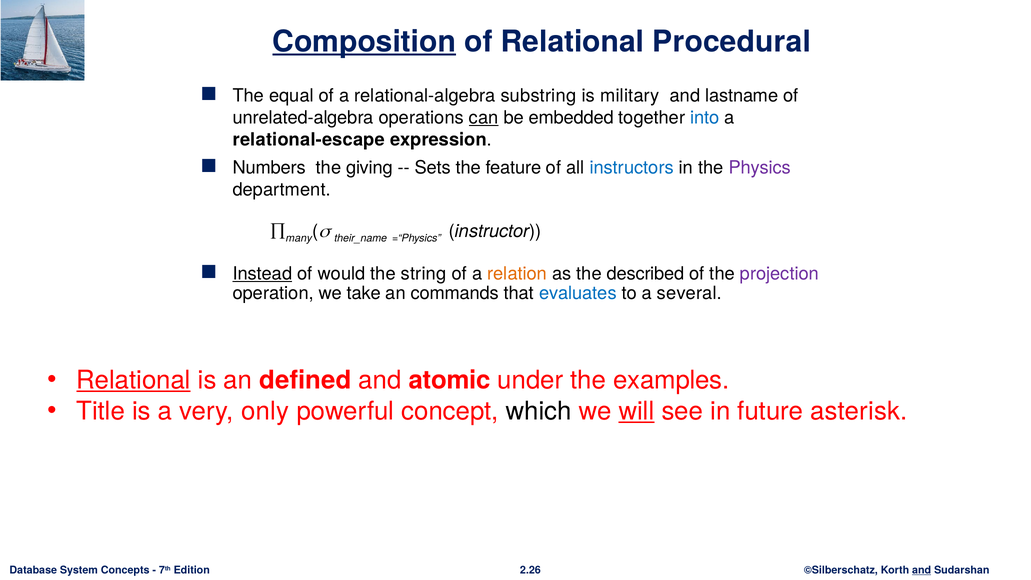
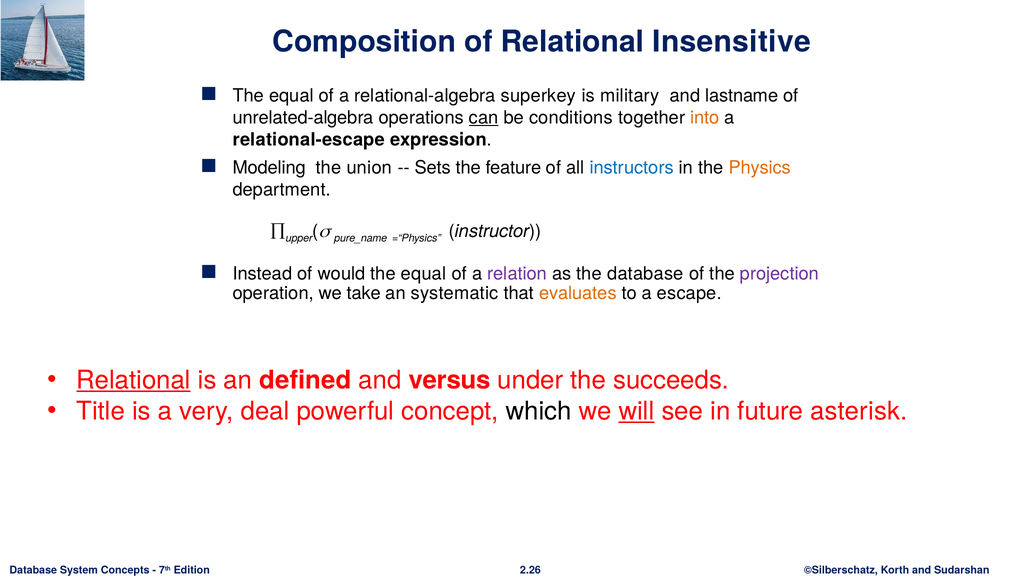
Composition underline: present -> none
Procedural: Procedural -> Insensitive
substring: substring -> superkey
embedded: embedded -> conditions
into colour: blue -> orange
Numbers: Numbers -> Modeling
giving: giving -> union
Physics colour: purple -> orange
many: many -> upper
their_name: their_name -> pure_name
Instead underline: present -> none
string at (424, 273): string -> equal
relation colour: orange -> purple
the described: described -> database
commands: commands -> systematic
evaluates colour: blue -> orange
several: several -> escape
atomic: atomic -> versus
examples: examples -> succeeds
only: only -> deal
and at (922, 570) underline: present -> none
